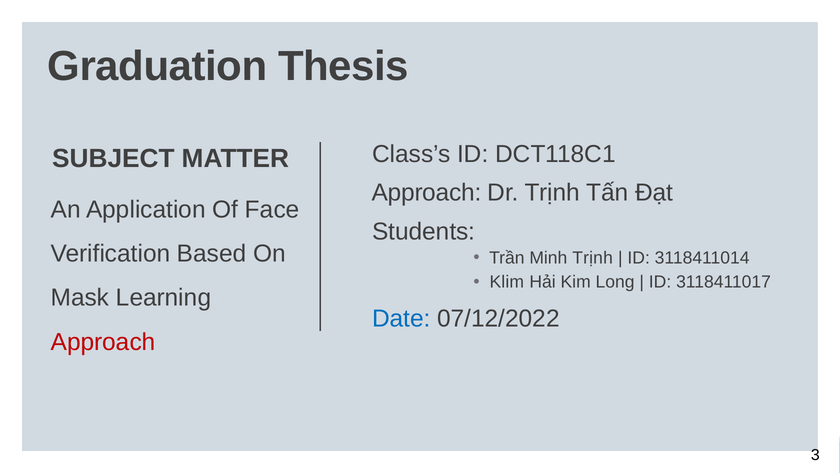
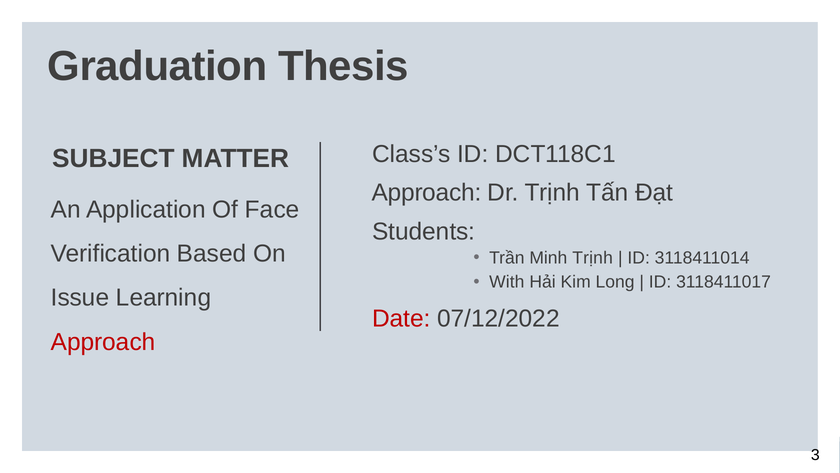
Klim: Klim -> With
Mask: Mask -> Issue
Date colour: blue -> red
